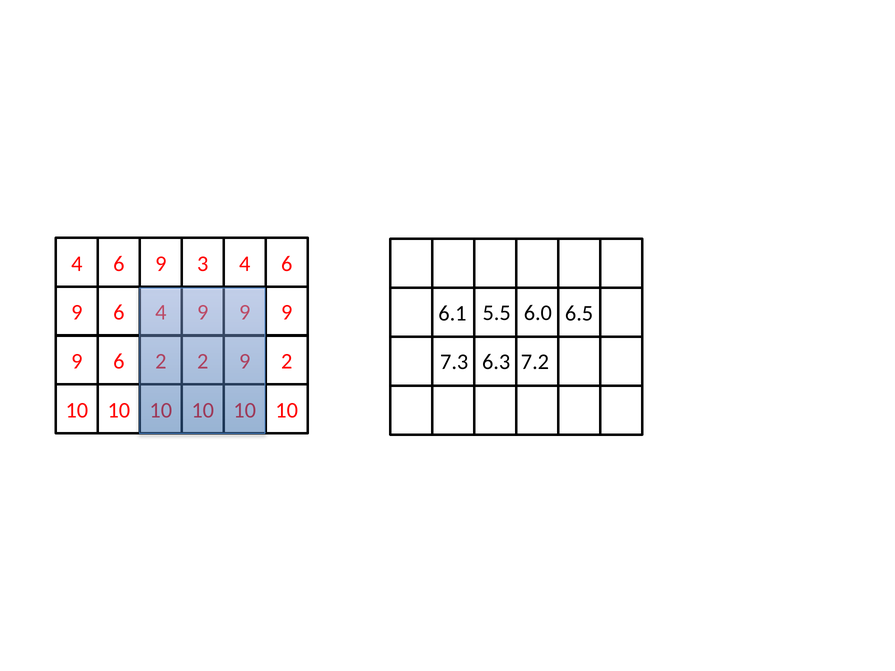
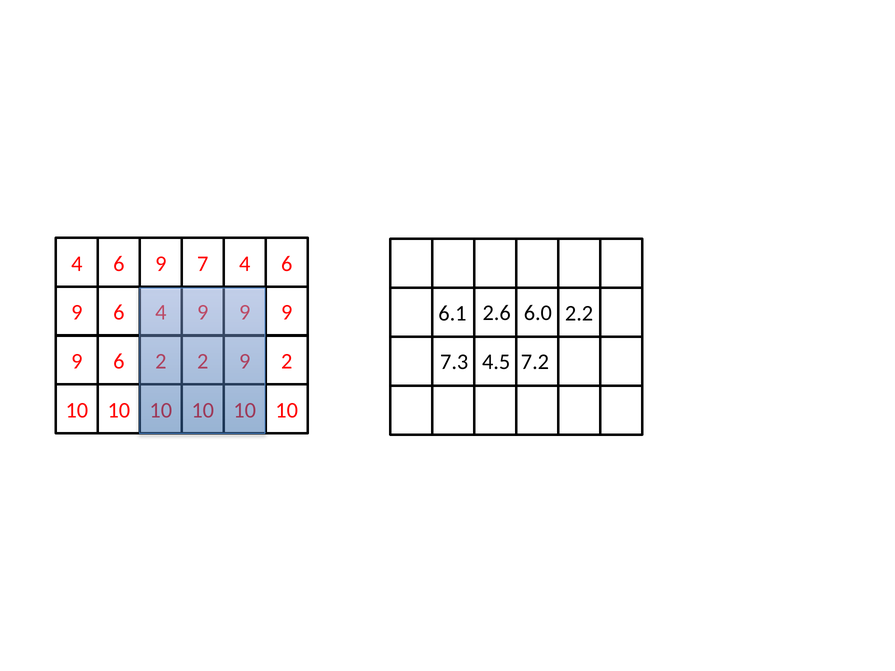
3: 3 -> 7
5.5: 5.5 -> 2.6
6.5: 6.5 -> 2.2
6.3: 6.3 -> 4.5
